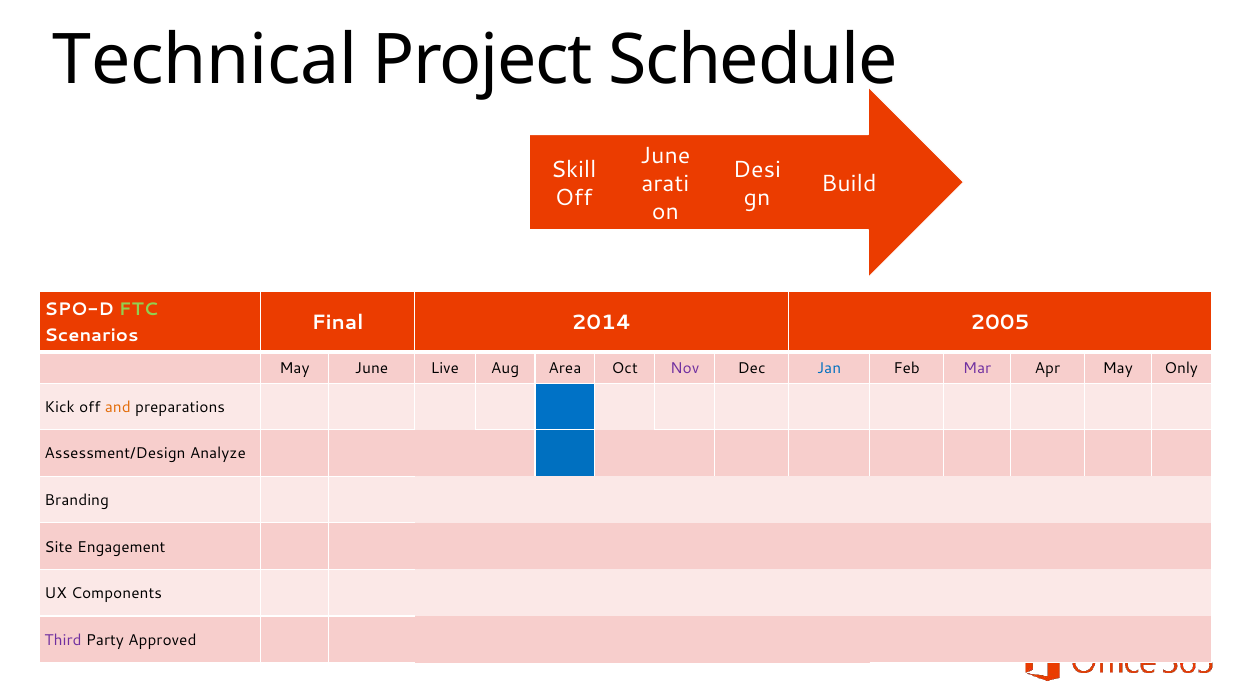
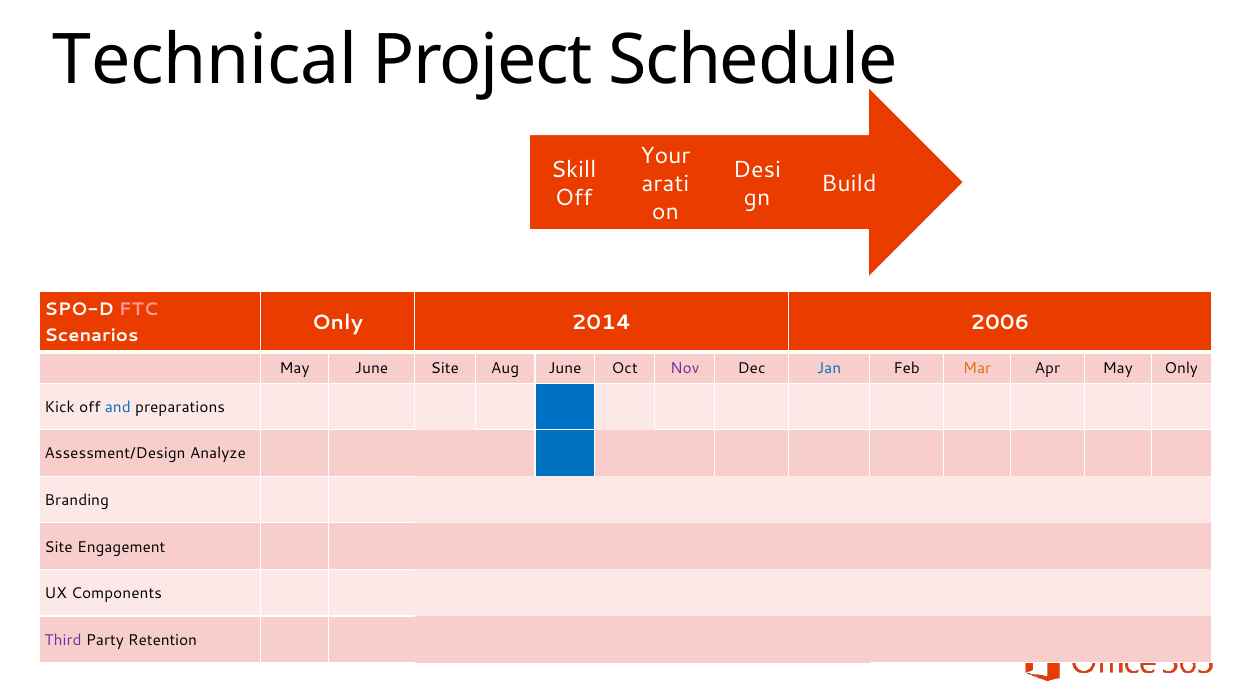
June at (665, 156): June -> Your
FTC colour: light green -> pink
Final at (338, 323): Final -> Only
2005: 2005 -> 2006
June Live: Live -> Site
Aug Area: Area -> June
Mar colour: purple -> orange
and colour: orange -> blue
Approved: Approved -> Retention
